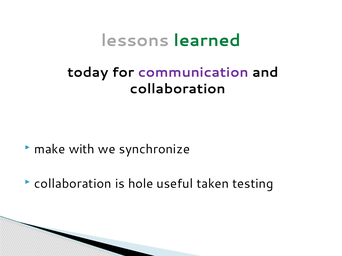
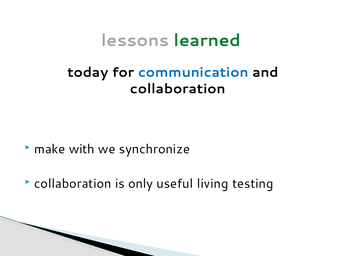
communication colour: purple -> blue
hole: hole -> only
taken: taken -> living
